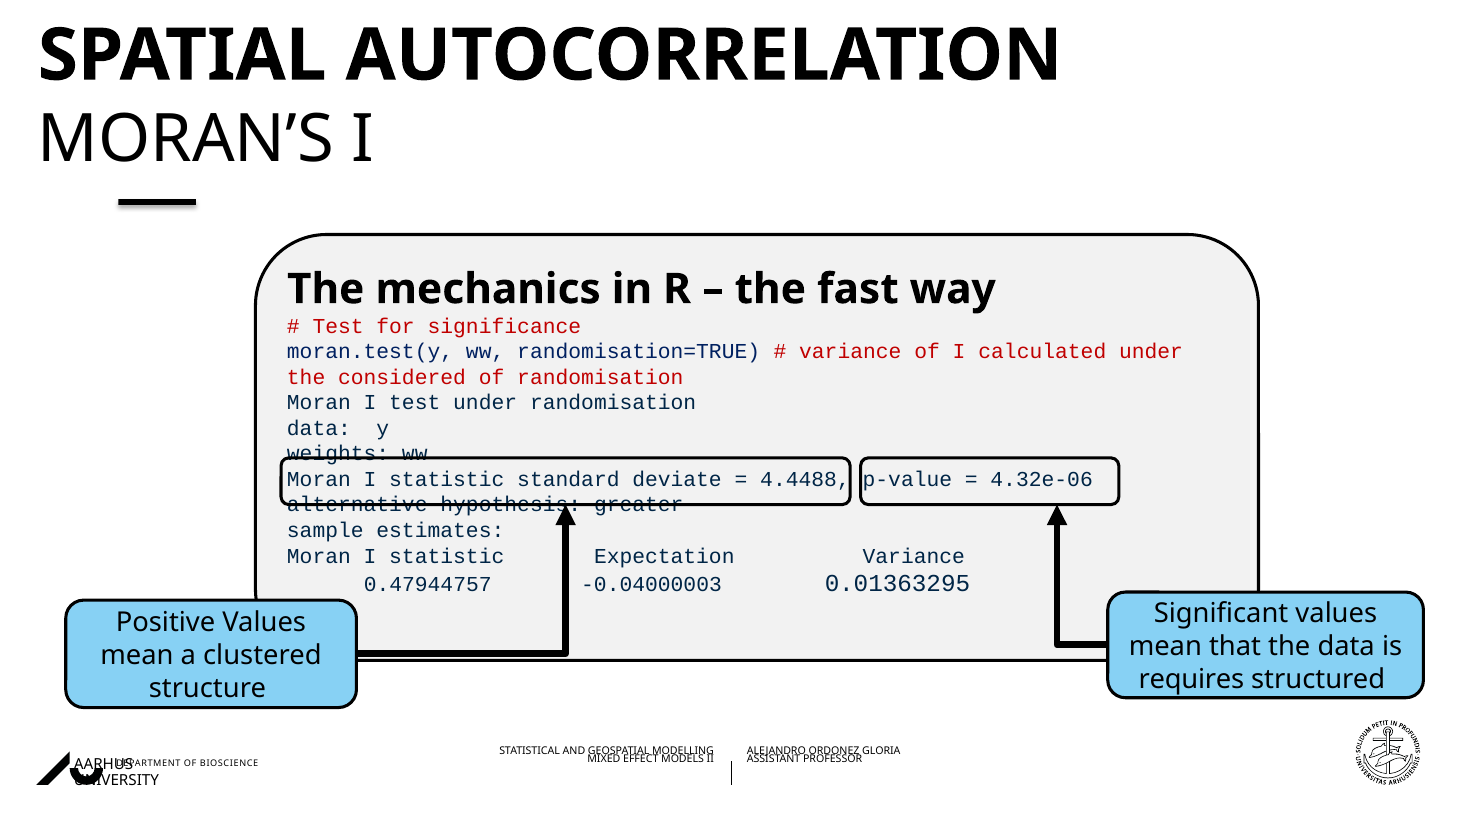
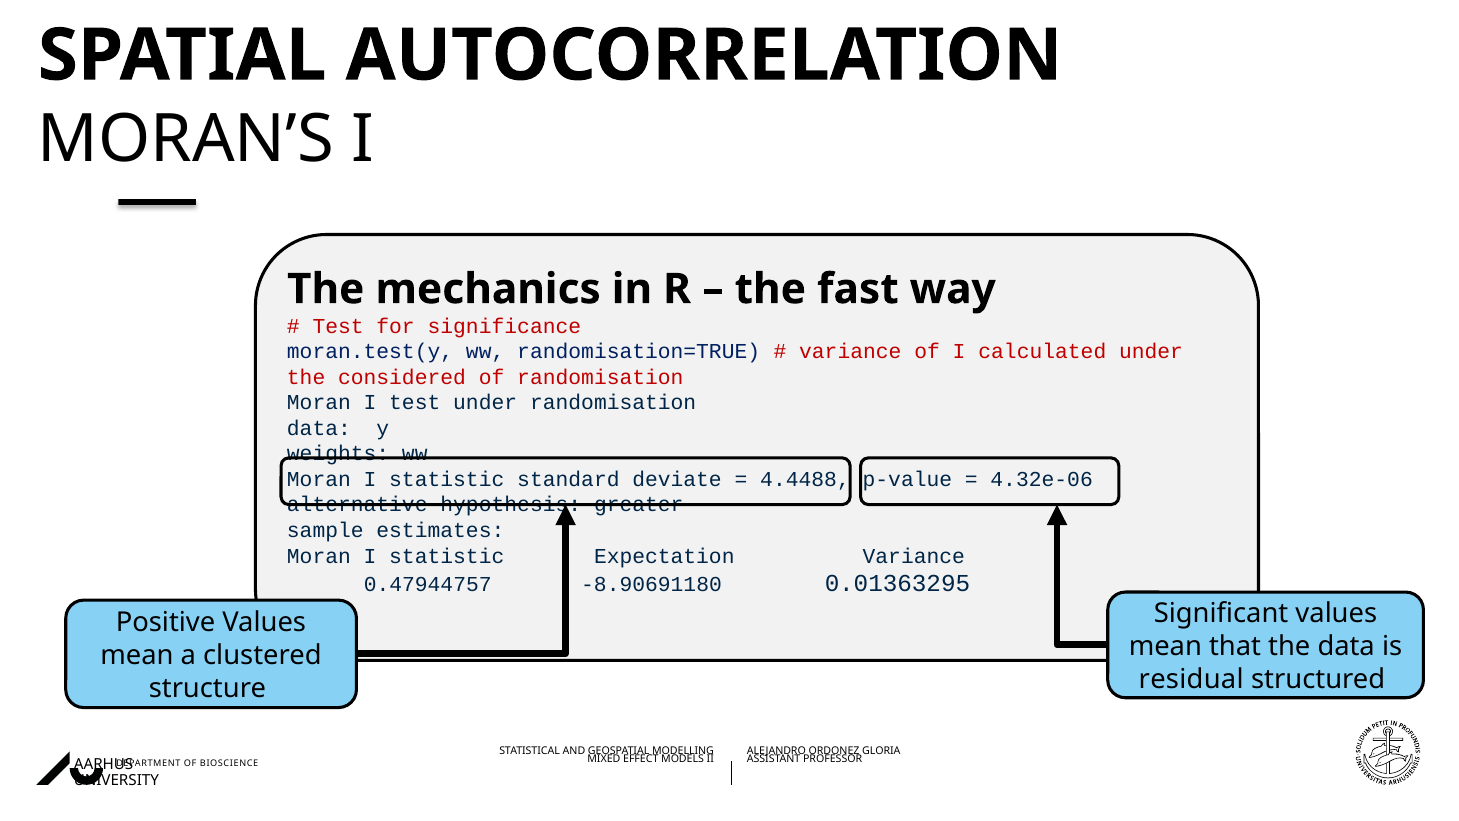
-0.04000003: -0.04000003 -> -8.90691180
requires: requires -> residual
